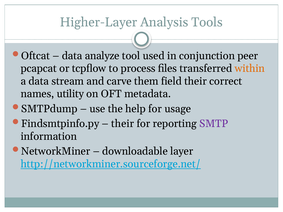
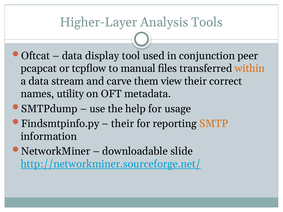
analyze: analyze -> display
process: process -> manual
field: field -> view
SMTP colour: purple -> orange
layer: layer -> slide
